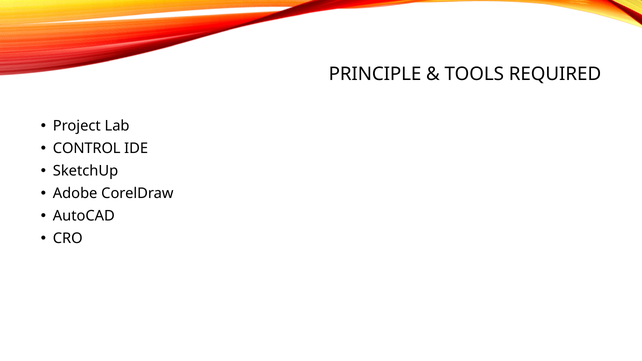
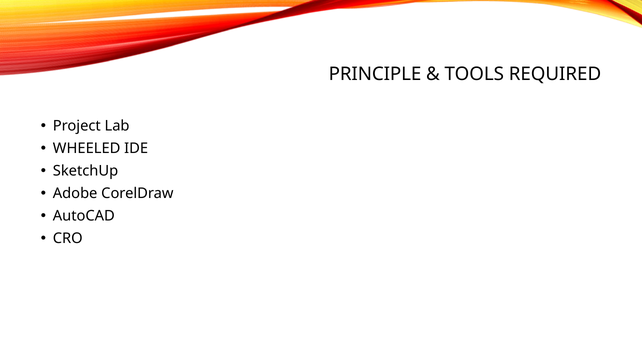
CONTROL: CONTROL -> WHEELED
